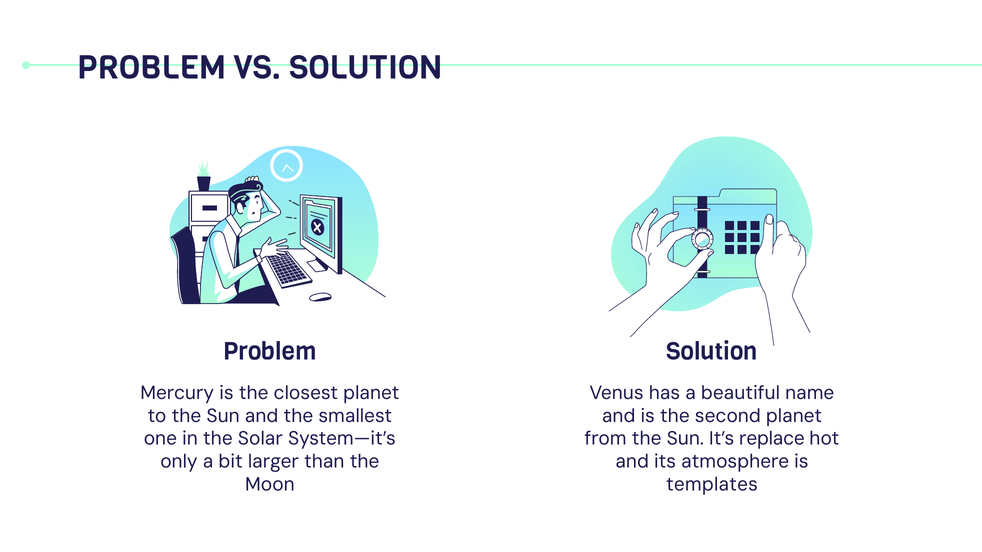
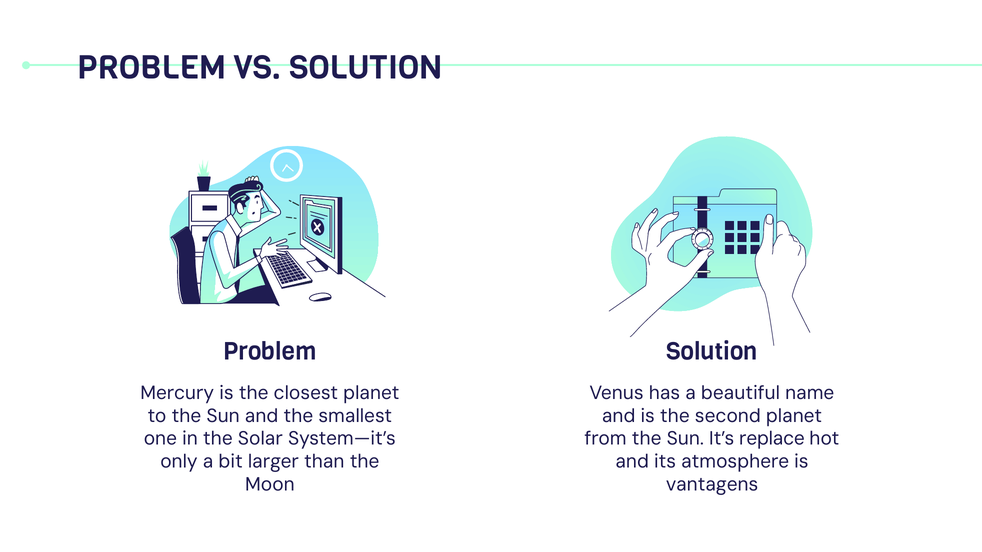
templates: templates -> vantagens
